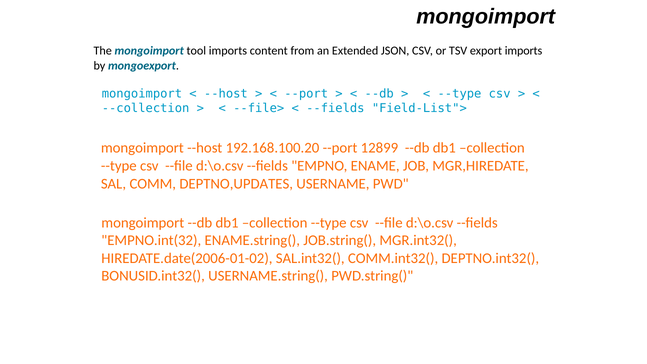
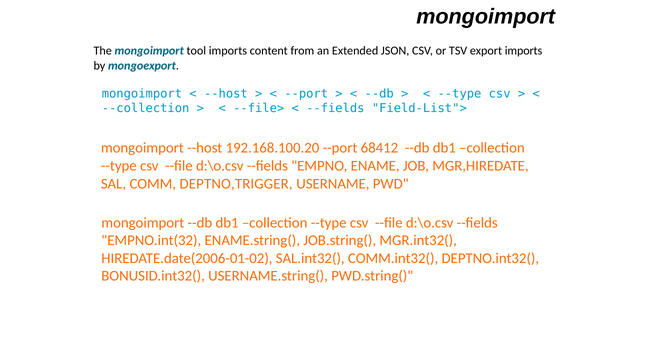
12899: 12899 -> 68412
DEPTNO,UPDATES: DEPTNO,UPDATES -> DEPTNO,TRIGGER
